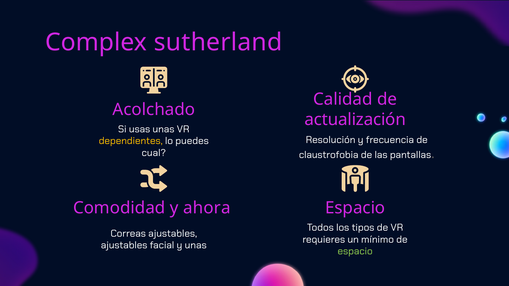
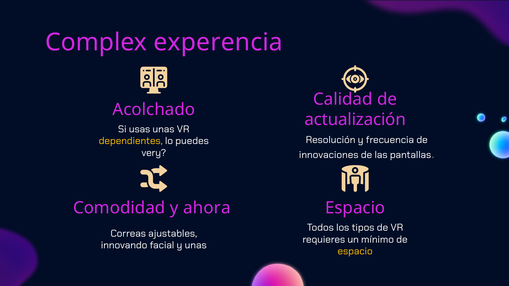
sutherland: sutherland -> experencia
cual: cual -> very
claustrofobia: claustrofobia -> innovaciones
ajustables at (124, 246): ajustables -> innovando
espacio at (355, 252) colour: light green -> yellow
